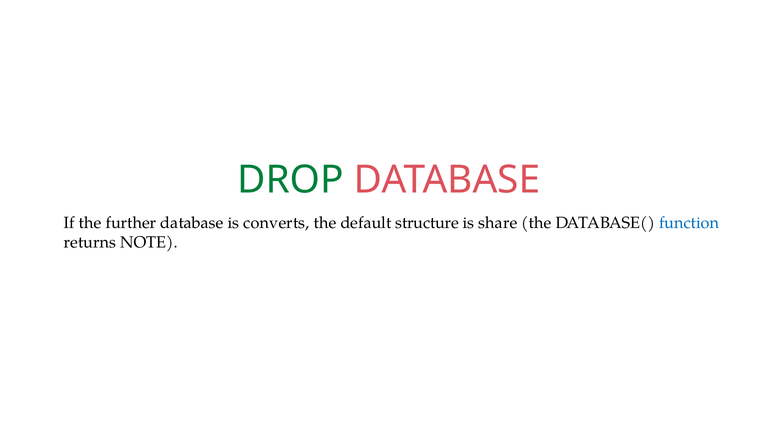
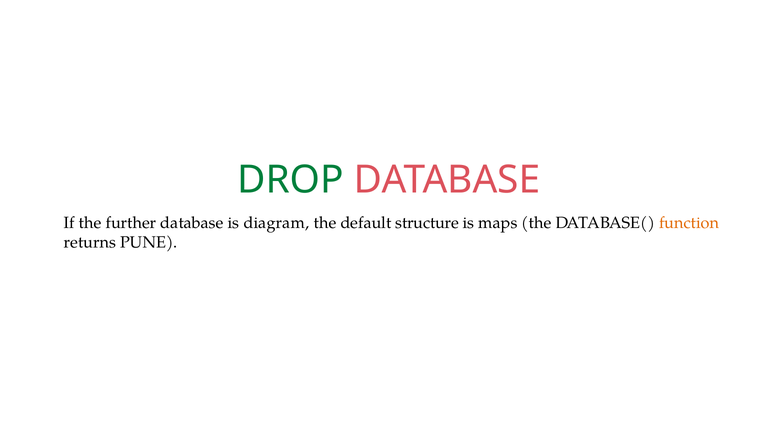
converts: converts -> diagram
share: share -> maps
function colour: blue -> orange
NOTE: NOTE -> PUNE
